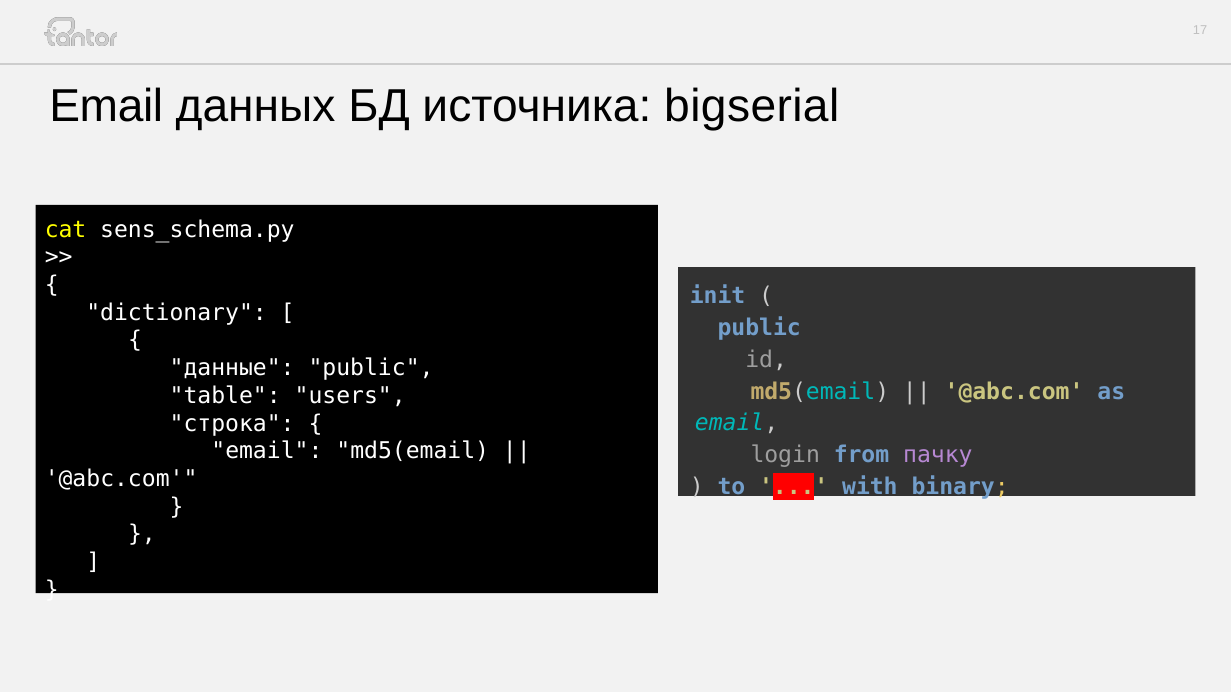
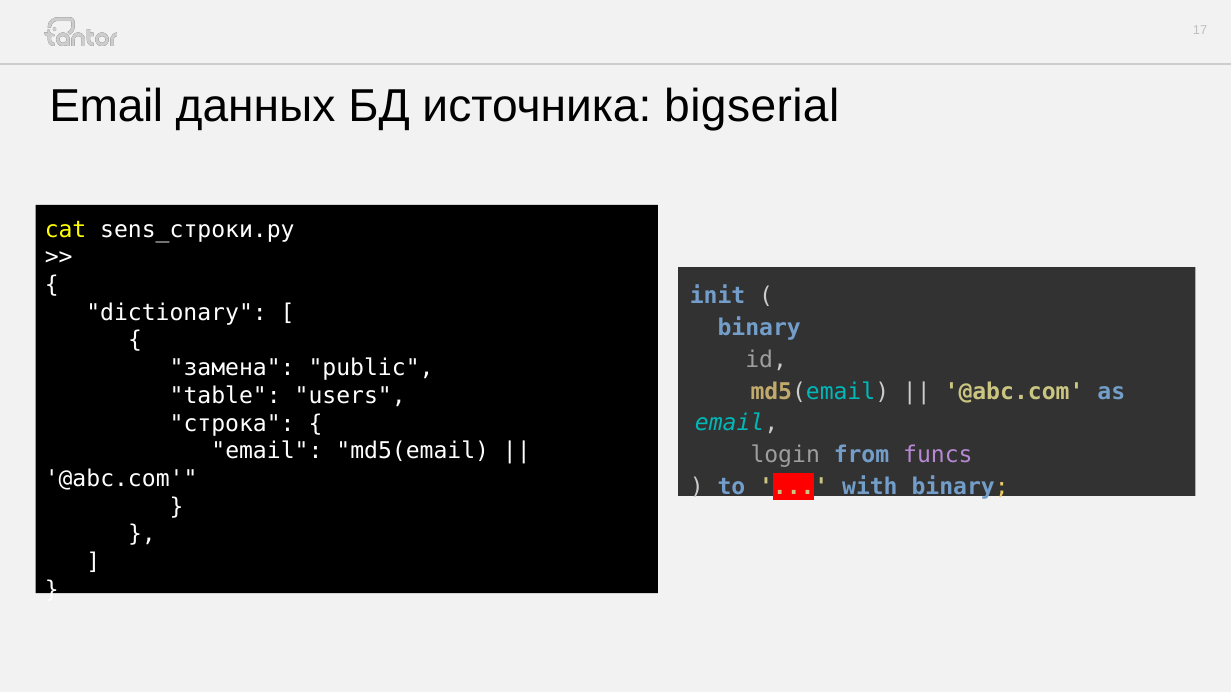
sens_schema.py: sens_schema.py -> sens_строки.py
public at (759, 328): public -> binary
данные: данные -> замена
пачку: пачку -> funcs
